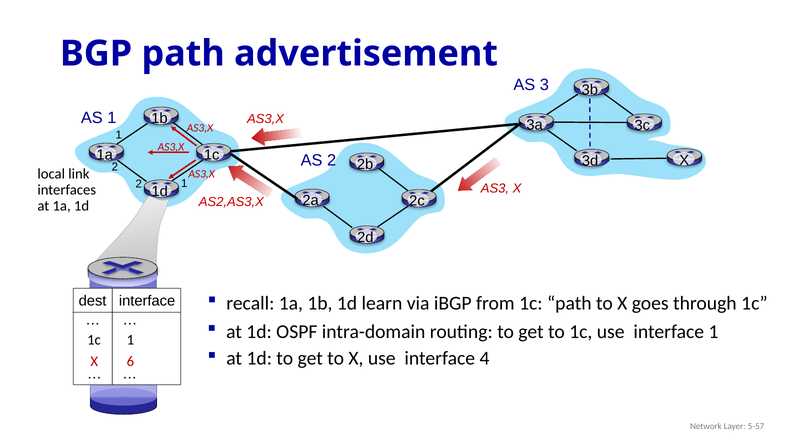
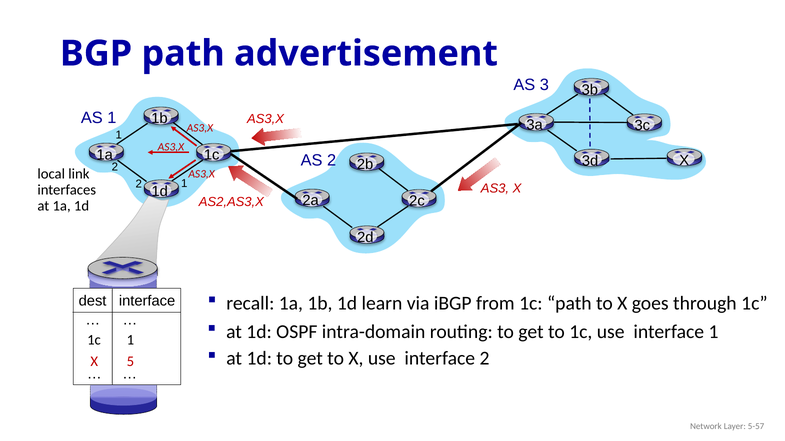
interface 4: 4 -> 2
6: 6 -> 5
